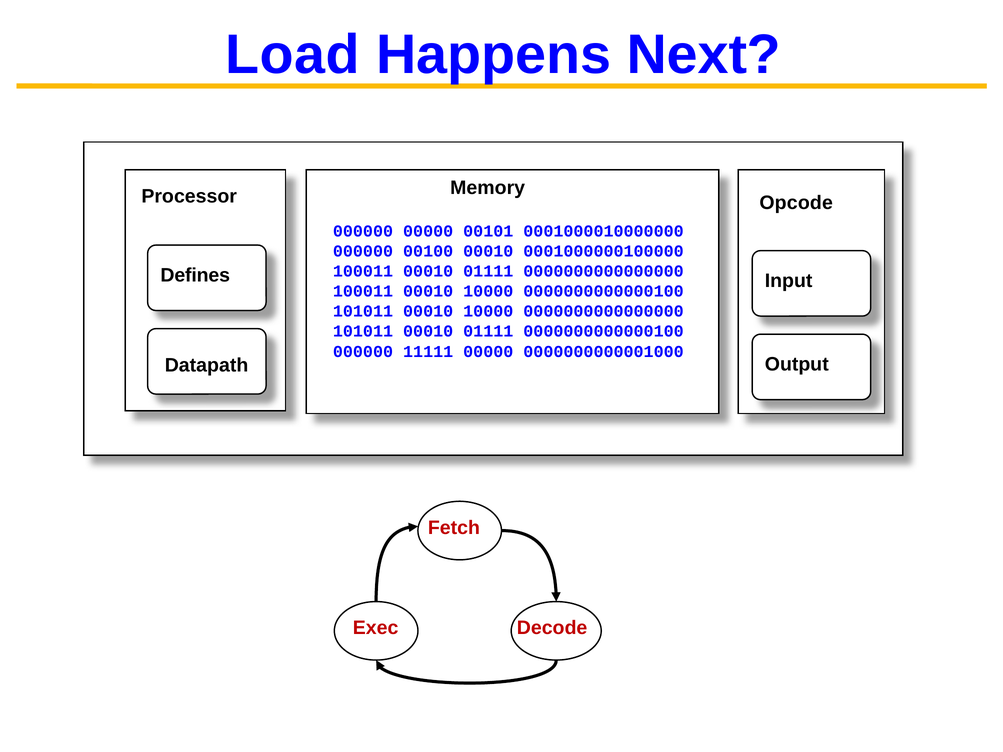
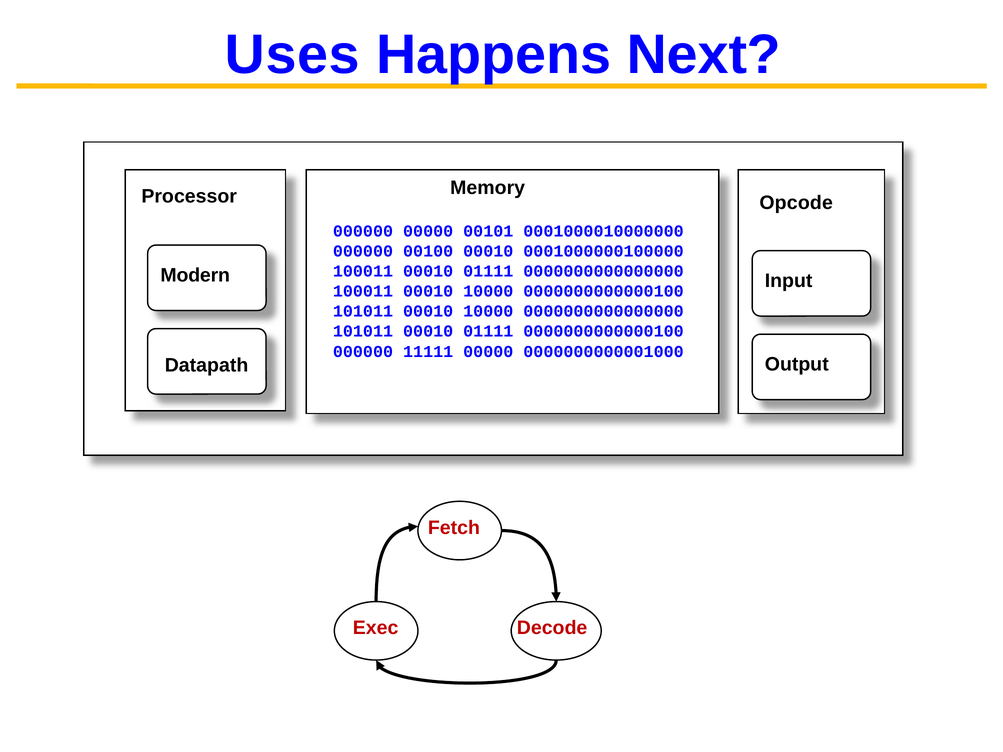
Load: Load -> Uses
Defines: Defines -> Modern
